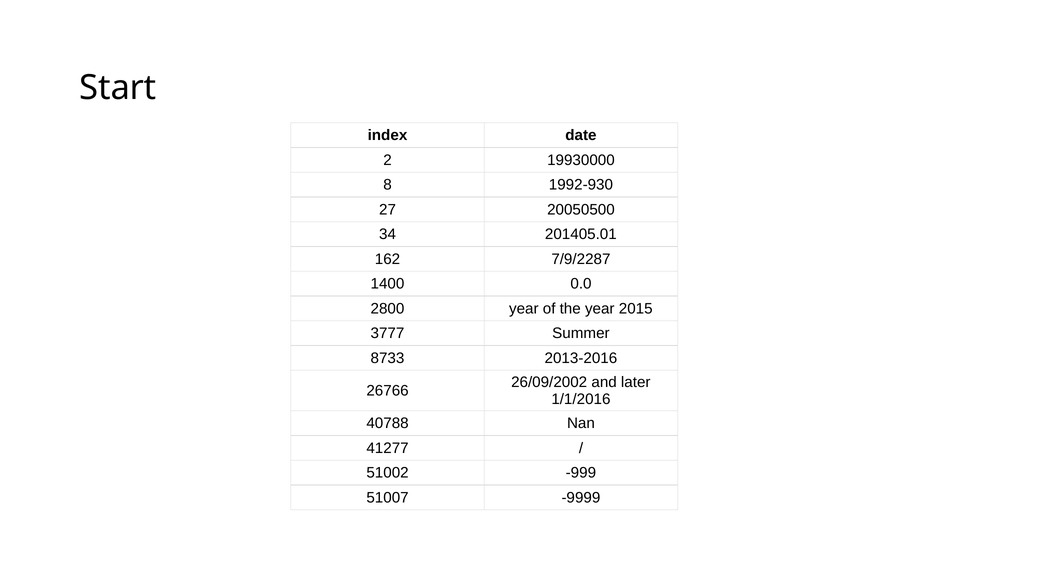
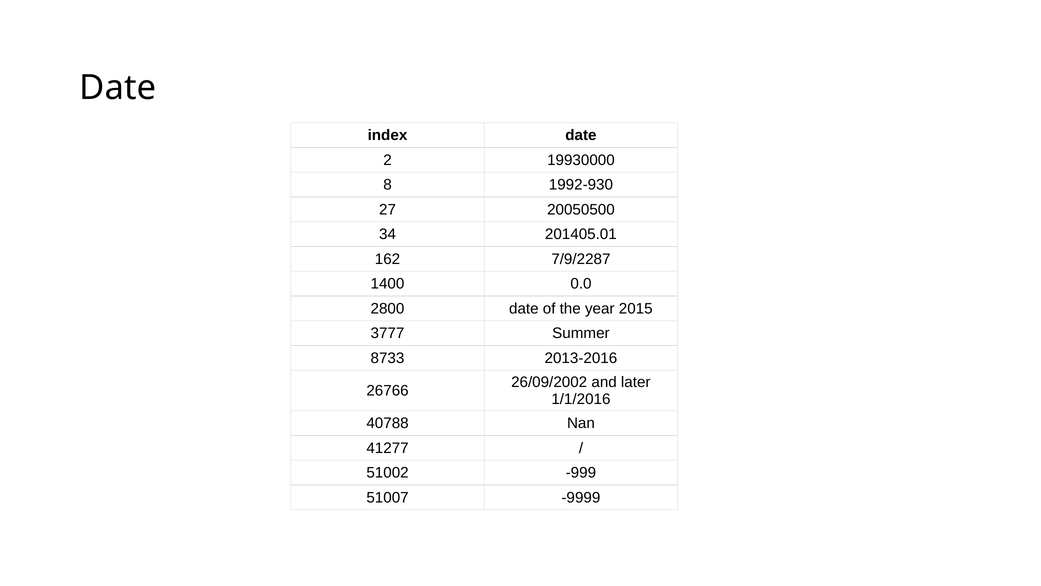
Start at (118, 88): Start -> Date
2800 year: year -> date
